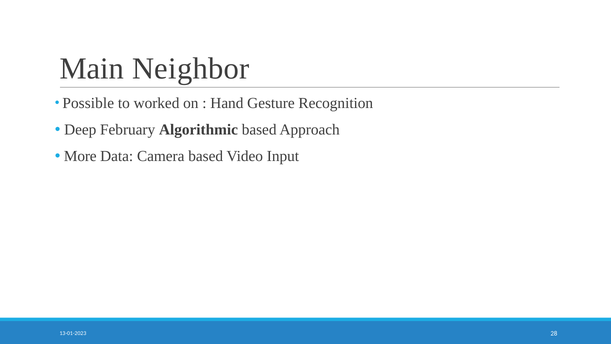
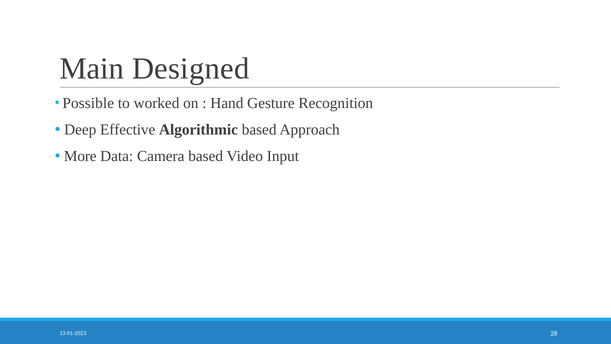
Neighbor: Neighbor -> Designed
February: February -> Effective
